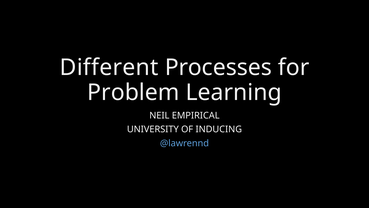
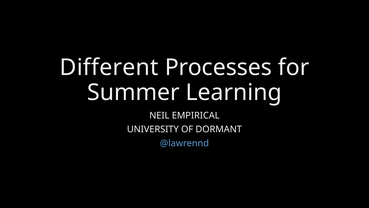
Problem: Problem -> Summer
INDUCING: INDUCING -> DORMANT
